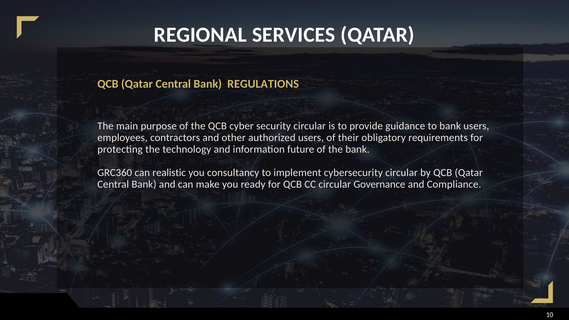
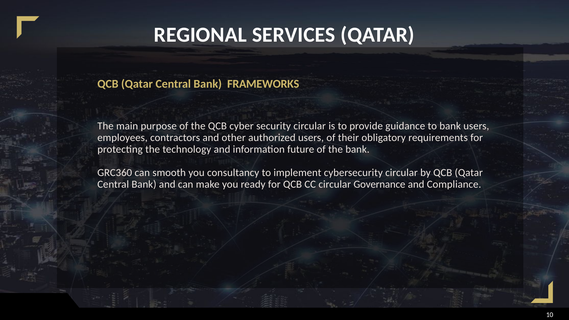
REGULATIONS: REGULATIONS -> FRAMEWORKS
realistic: realistic -> smooth
